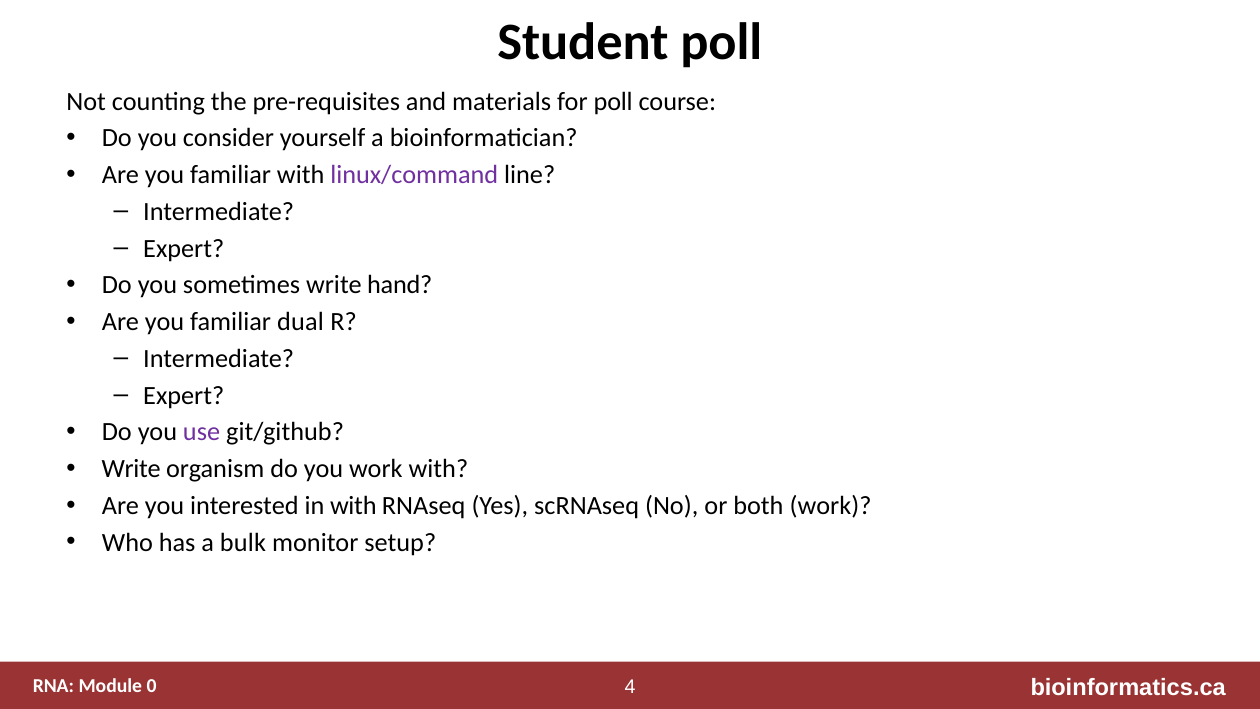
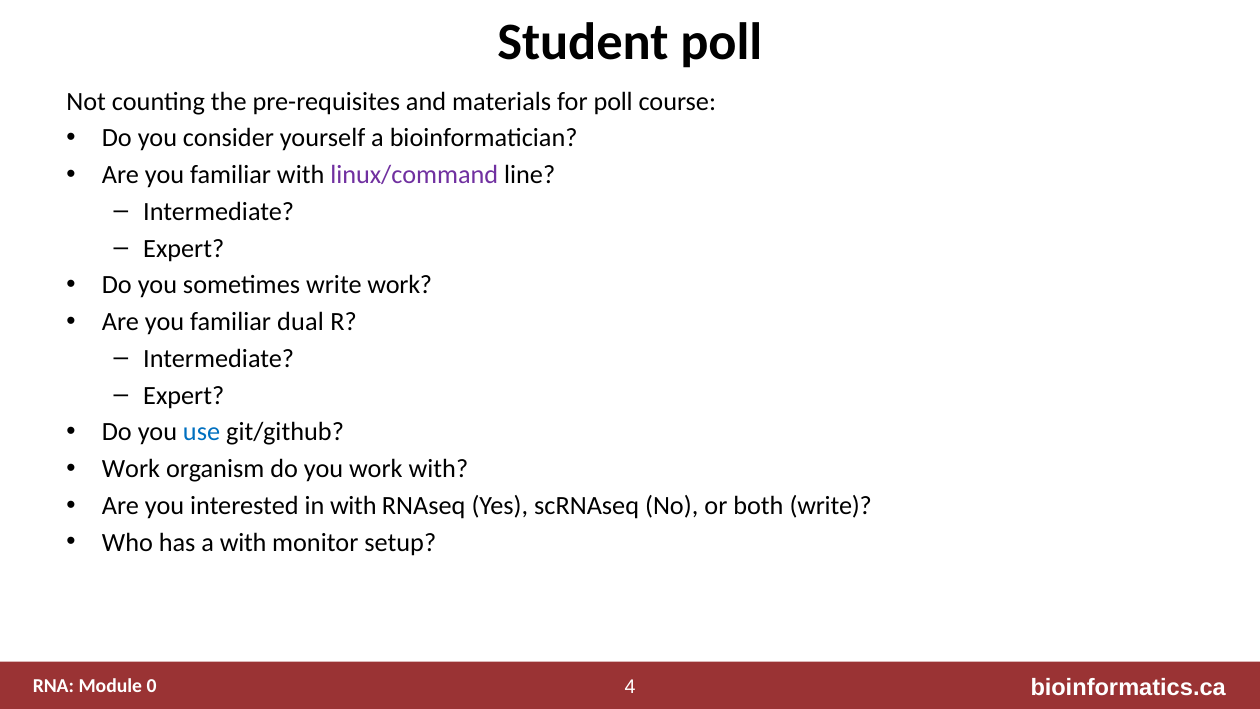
write hand: hand -> work
use colour: purple -> blue
Write at (131, 469): Write -> Work
both work: work -> write
a bulk: bulk -> with
